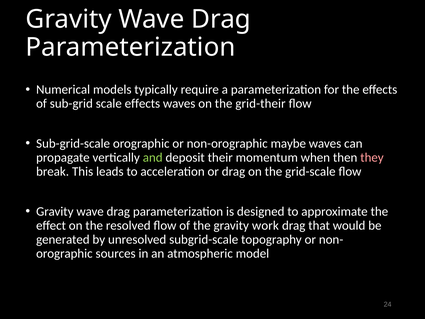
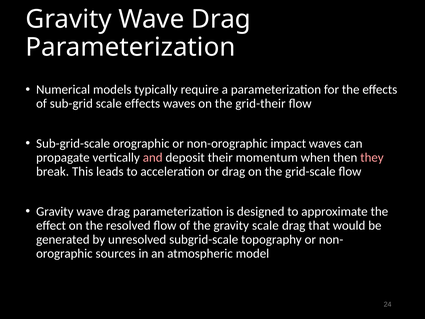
maybe: maybe -> impact
and colour: light green -> pink
gravity work: work -> scale
